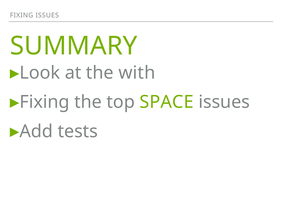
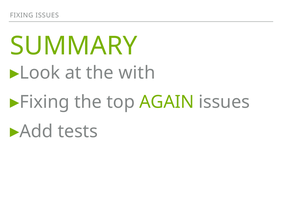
SPACE: SPACE -> AGAIN
